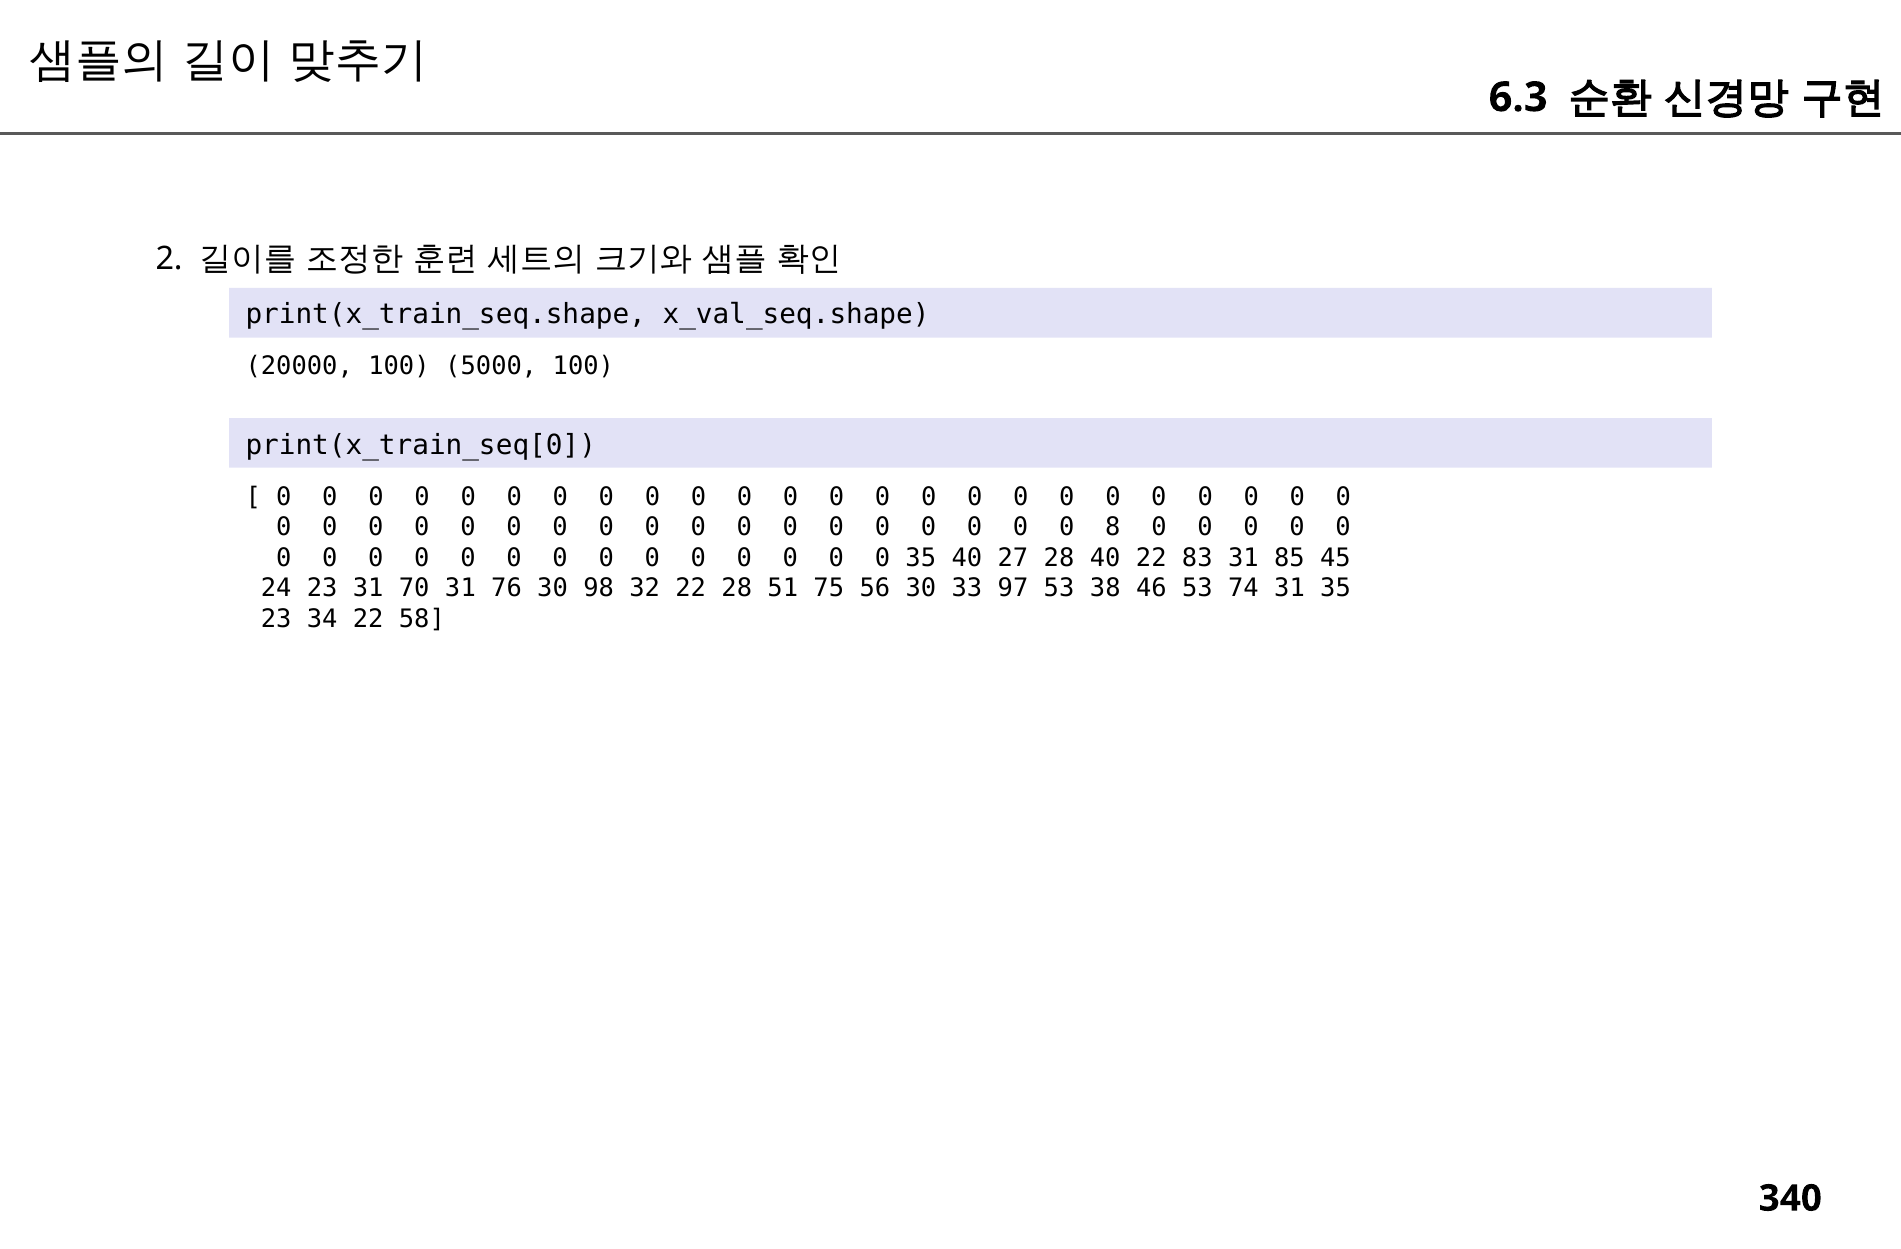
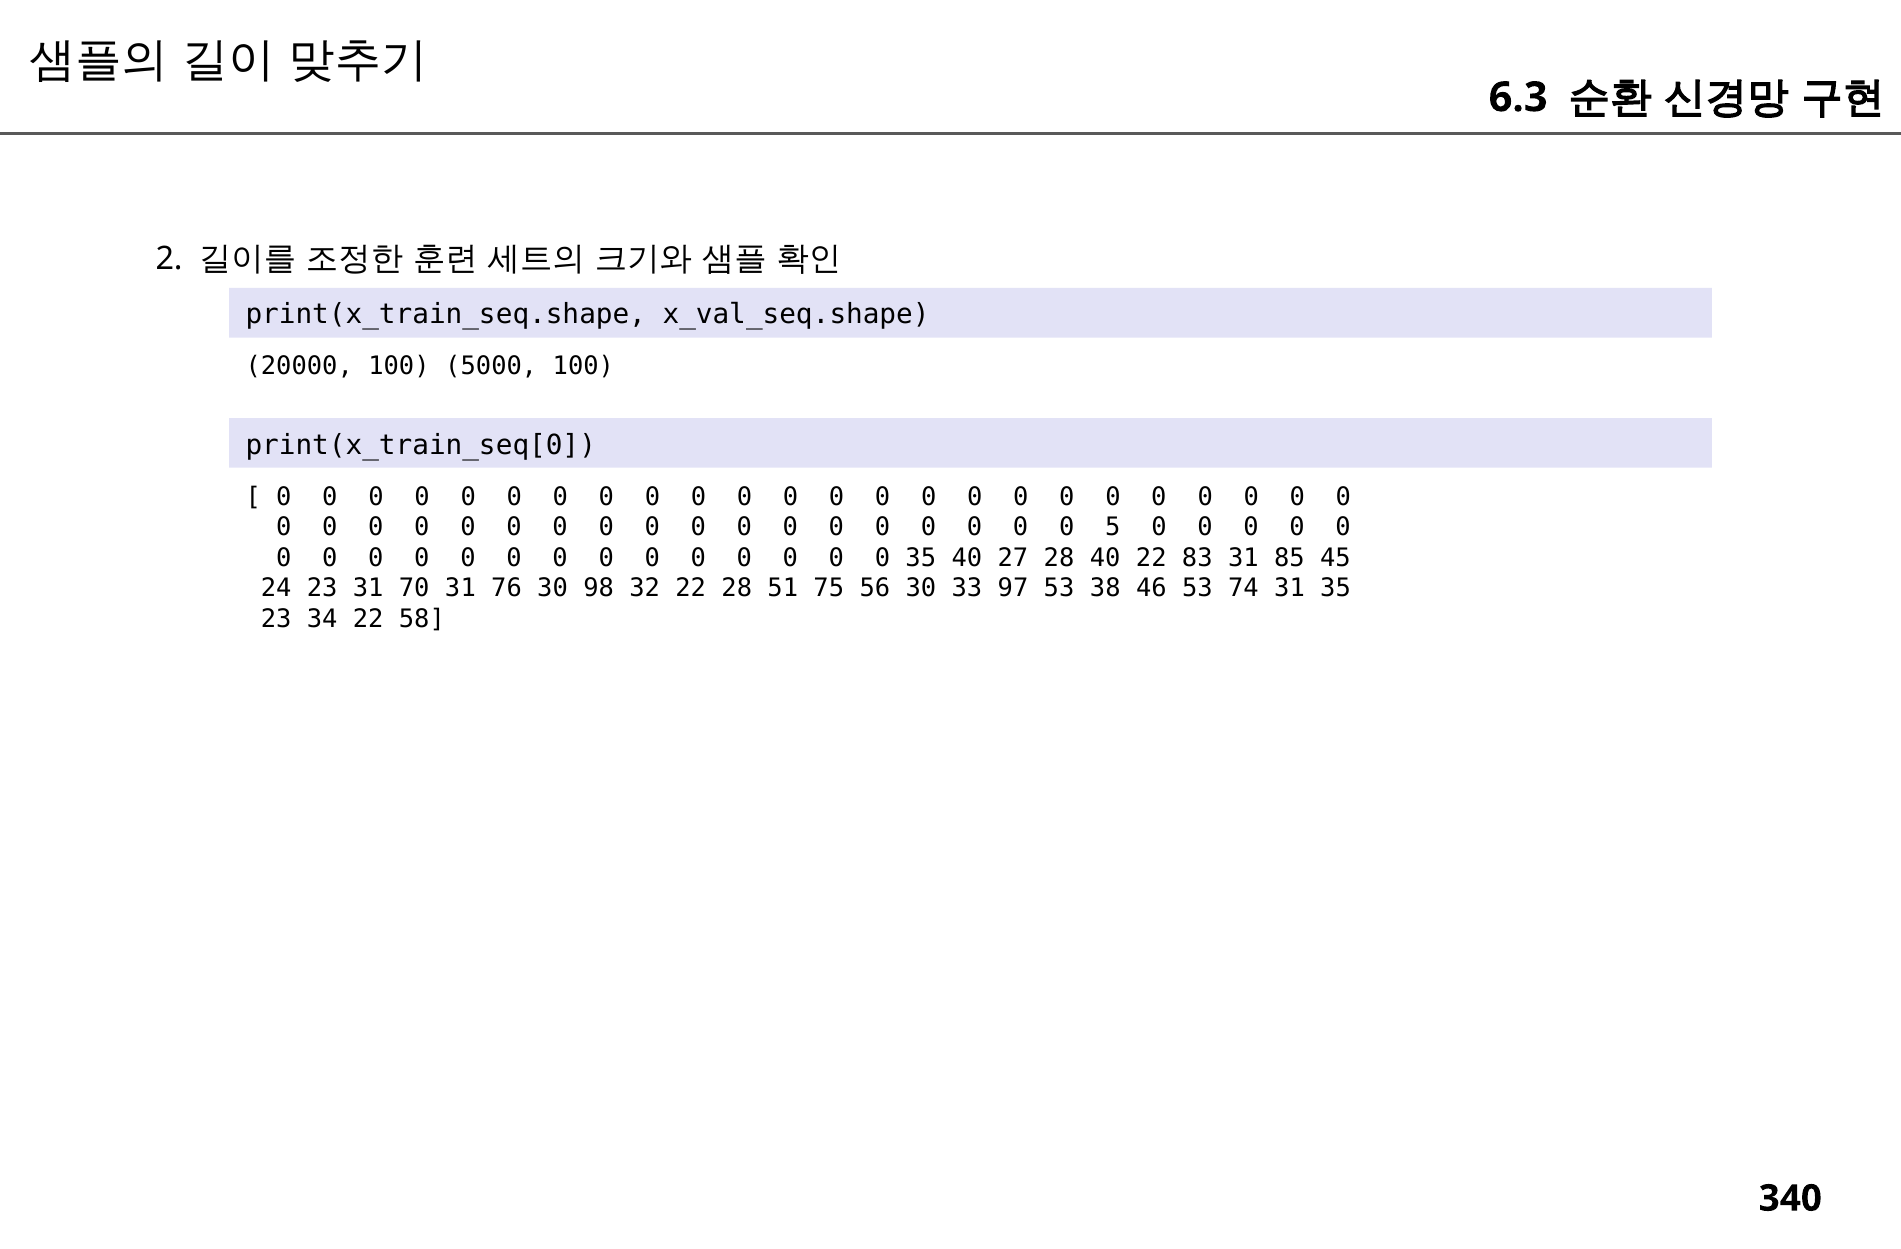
8: 8 -> 5
